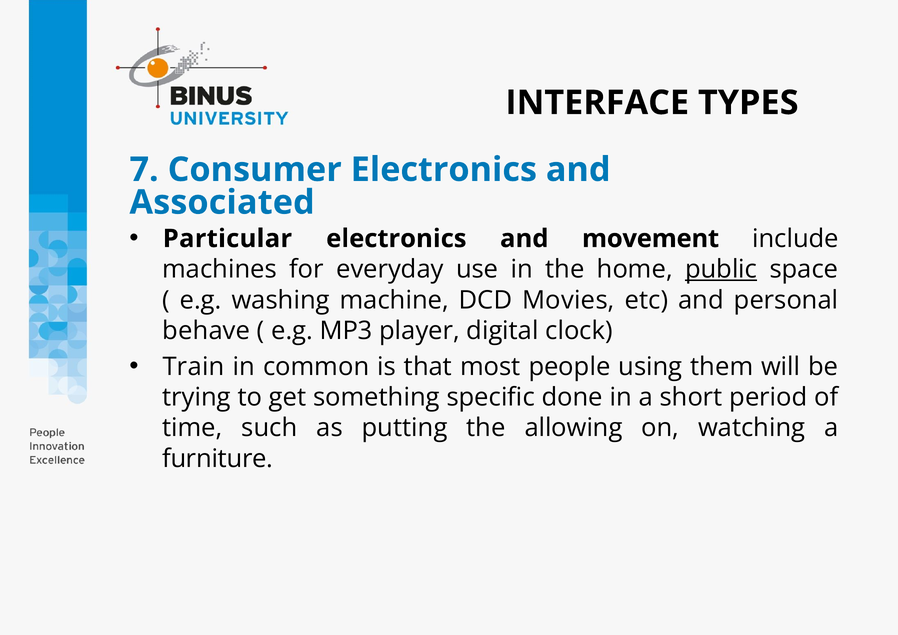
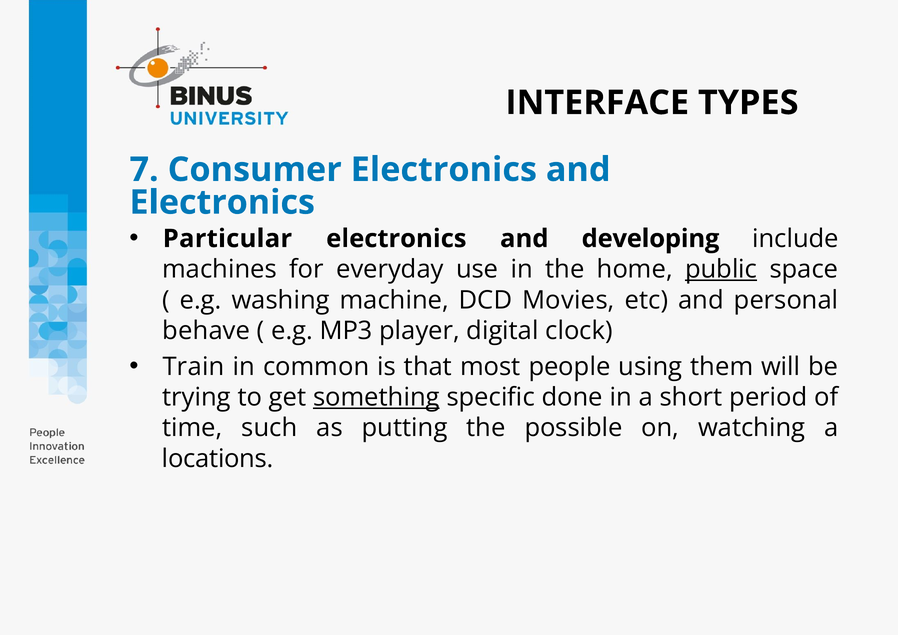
Associated at (222, 203): Associated -> Electronics
movement: movement -> developing
something underline: none -> present
allowing: allowing -> possible
furniture: furniture -> locations
